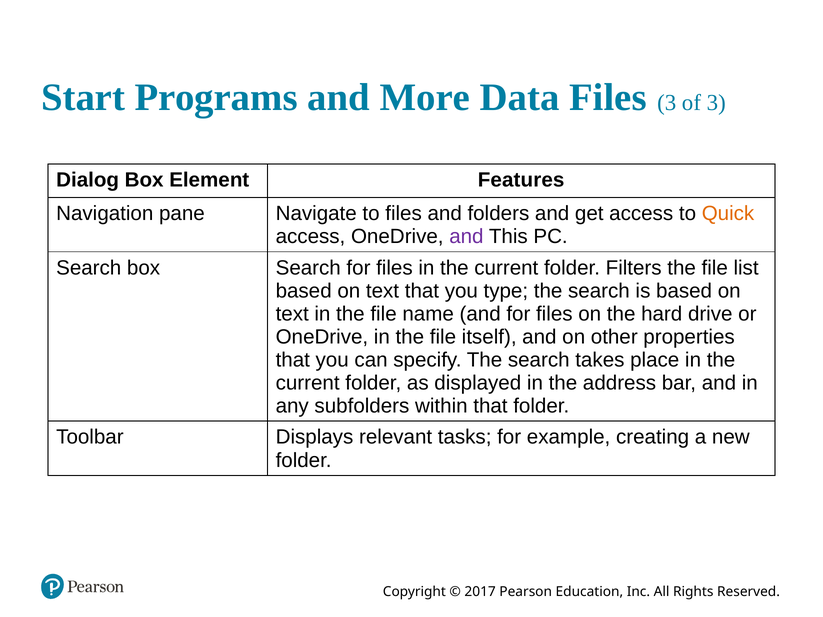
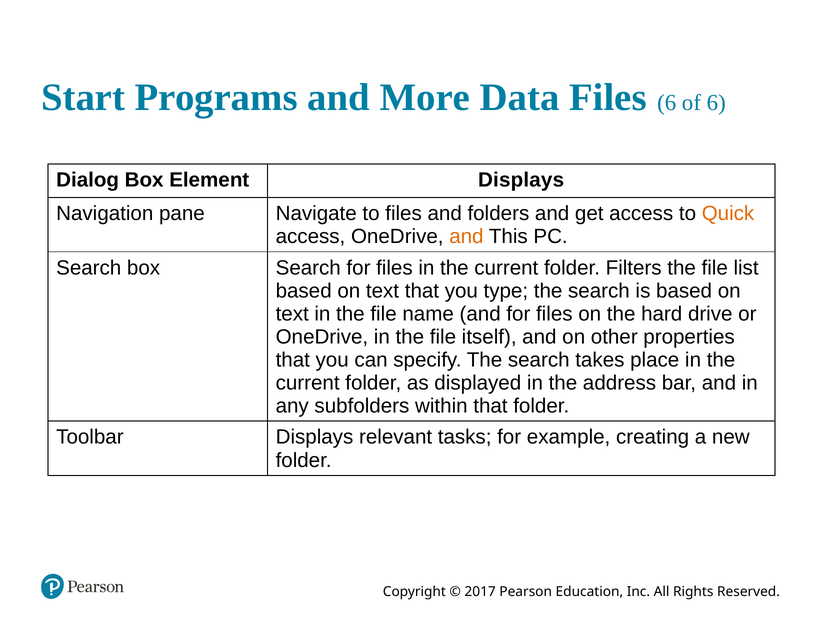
Files 3: 3 -> 6
of 3: 3 -> 6
Element Features: Features -> Displays
and at (466, 237) colour: purple -> orange
